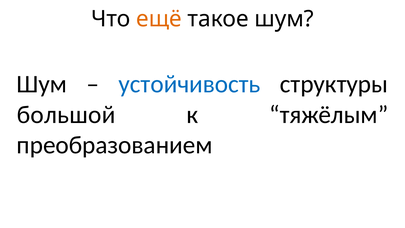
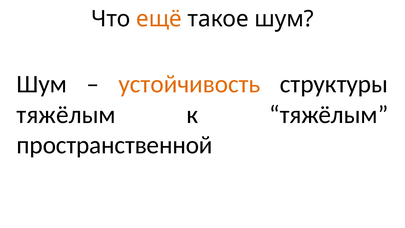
устойчивость colour: blue -> orange
большой at (66, 115): большой -> тяжёлым
преобразованием: преобразованием -> пространственной
